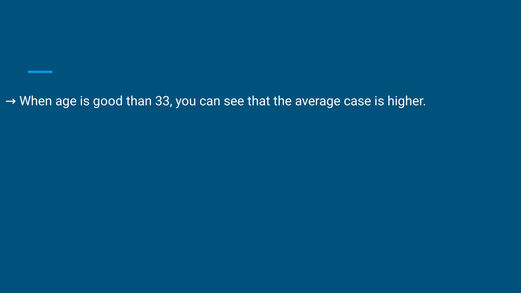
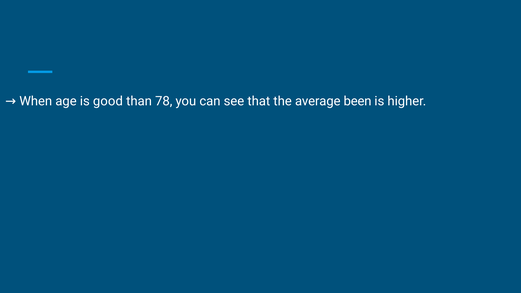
33: 33 -> 78
case: case -> been
